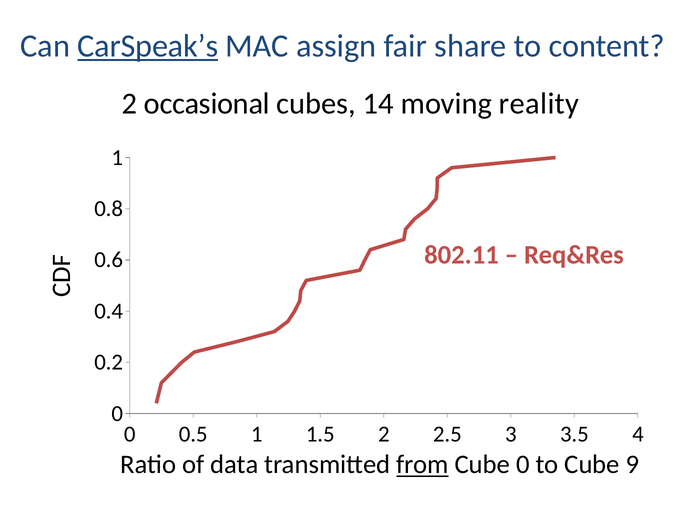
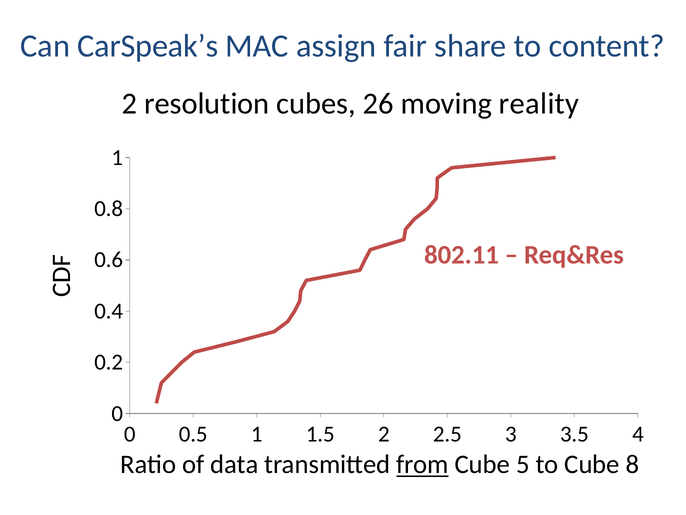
CarSpeak’s underline: present -> none
occasional: occasional -> resolution
14: 14 -> 26
Cube 0: 0 -> 5
9: 9 -> 8
